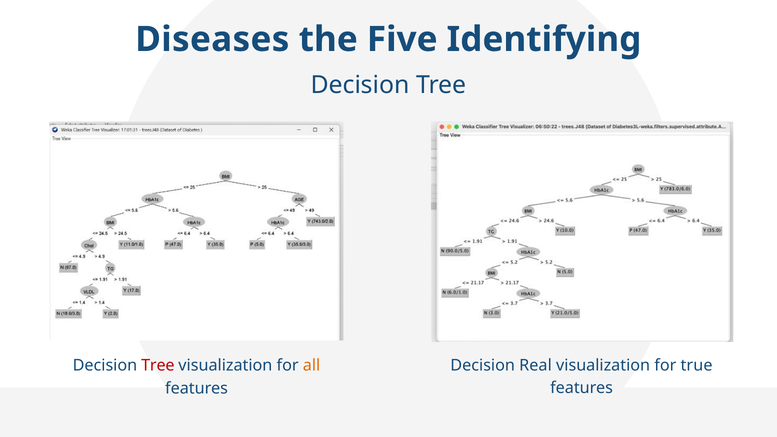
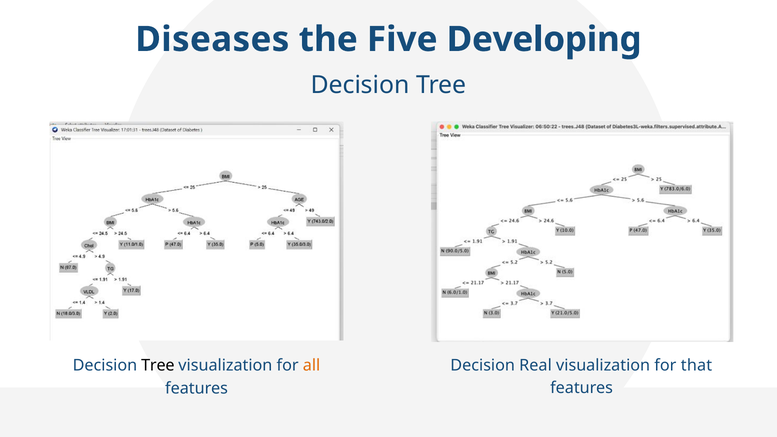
Identifying: Identifying -> Developing
true: true -> that
Tree at (158, 366) colour: red -> black
